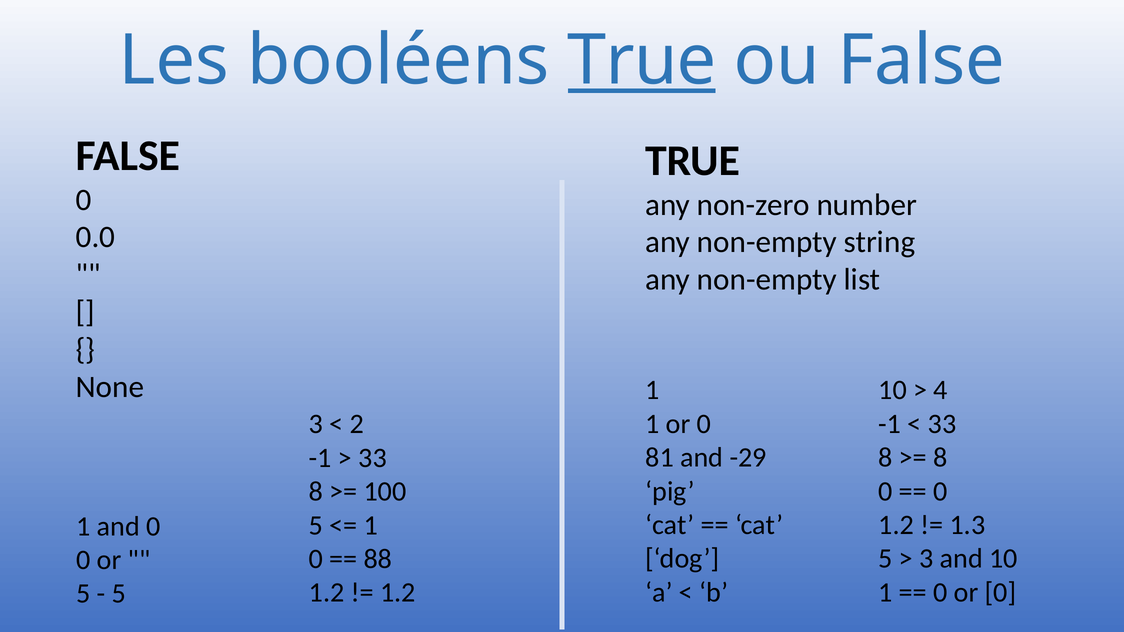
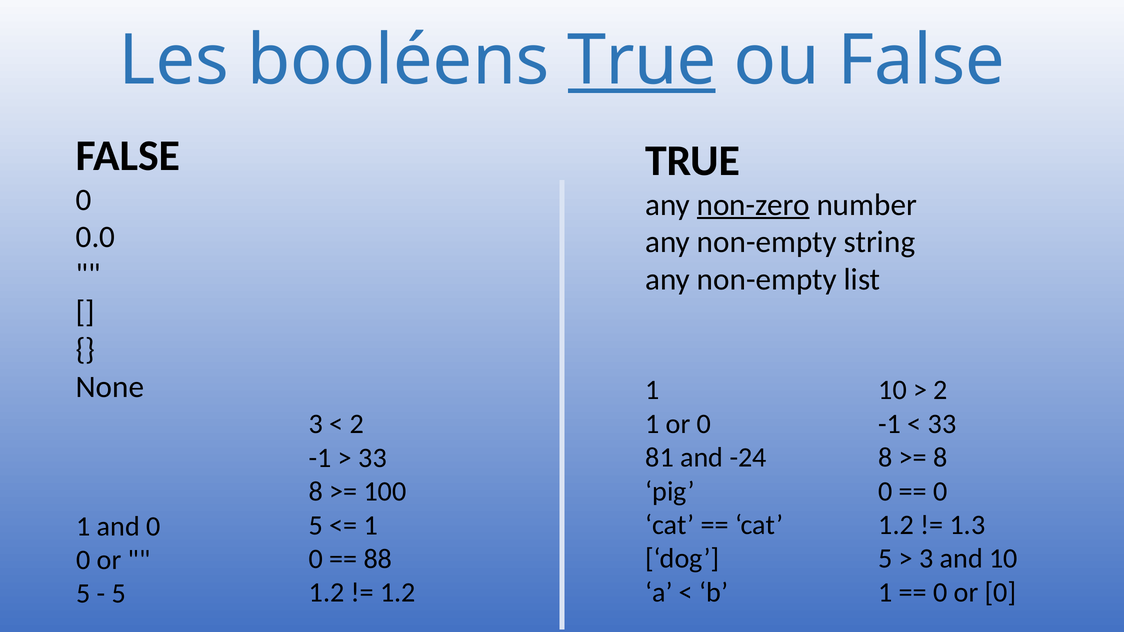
non-zero underline: none -> present
4 at (941, 390): 4 -> 2
-29: -29 -> -24
